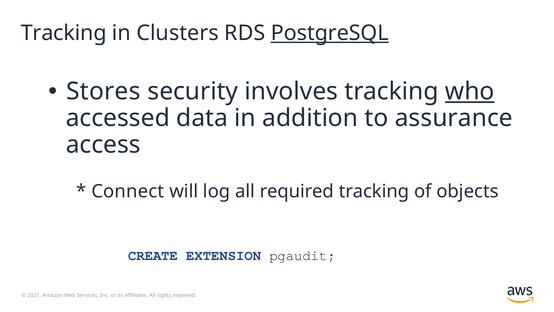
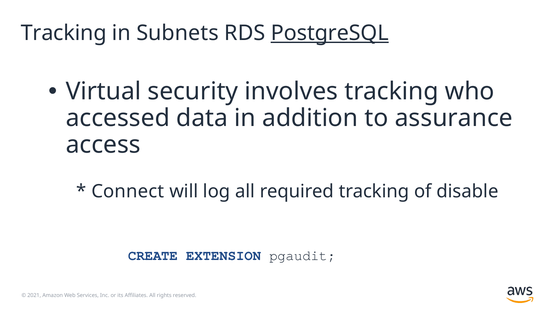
Clusters: Clusters -> Subnets
Stores: Stores -> Virtual
who underline: present -> none
objects: objects -> disable
